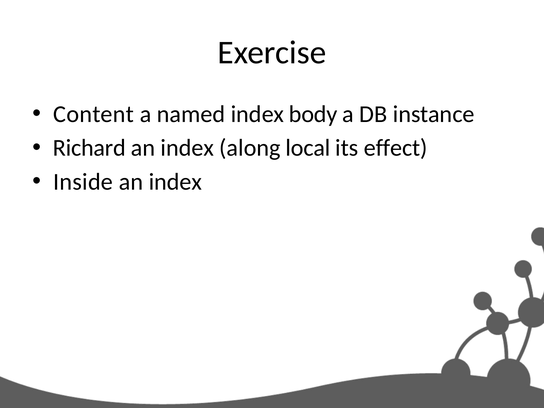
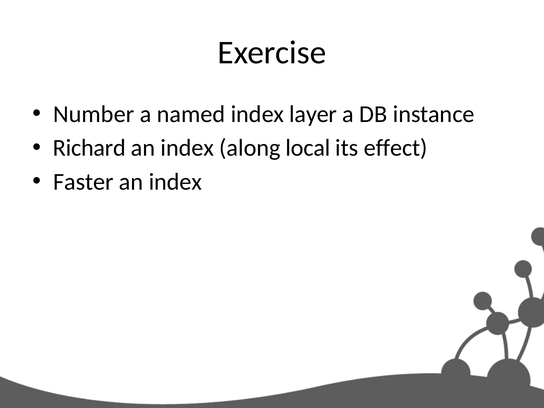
Content: Content -> Number
body: body -> layer
Inside: Inside -> Faster
